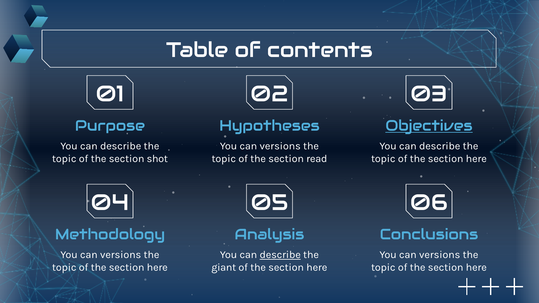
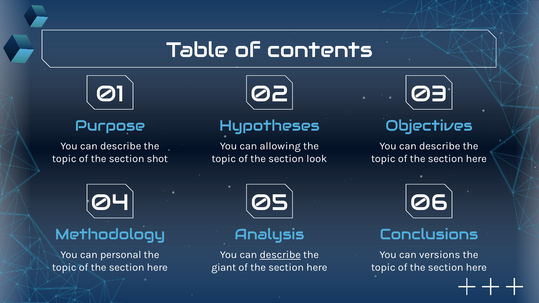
Objectives underline: present -> none
versions at (280, 146): versions -> allowing
read: read -> look
versions at (121, 255): versions -> personal
